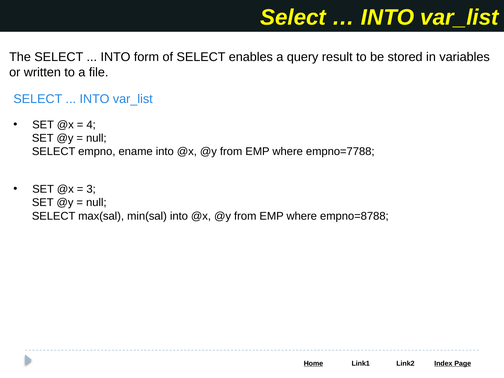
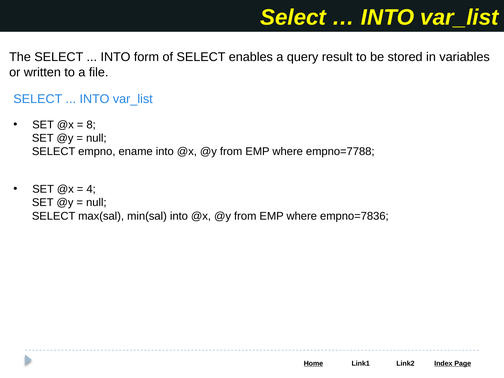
4: 4 -> 8
3: 3 -> 4
empno=8788: empno=8788 -> empno=7836
